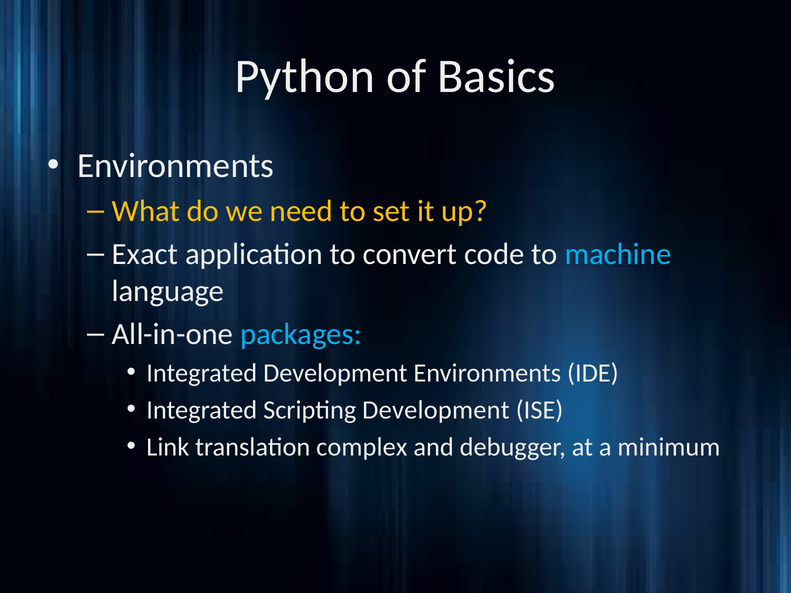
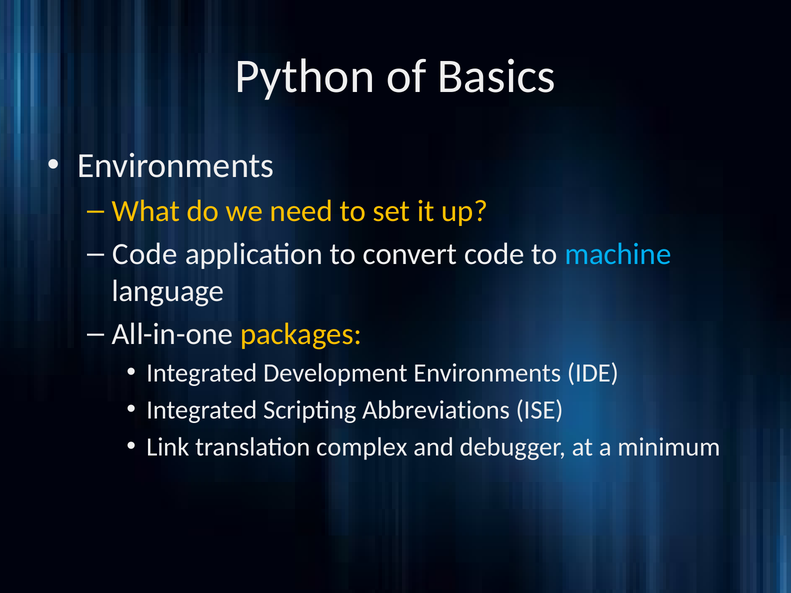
Exact at (145, 254): Exact -> Code
packages colour: light blue -> yellow
Scripting Development: Development -> Abbreviations
